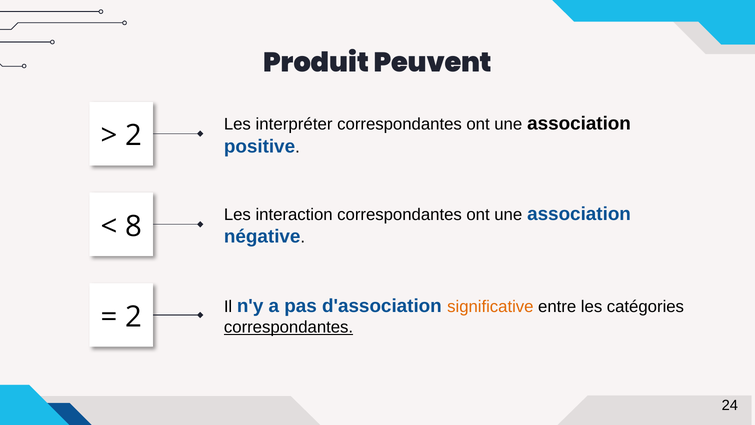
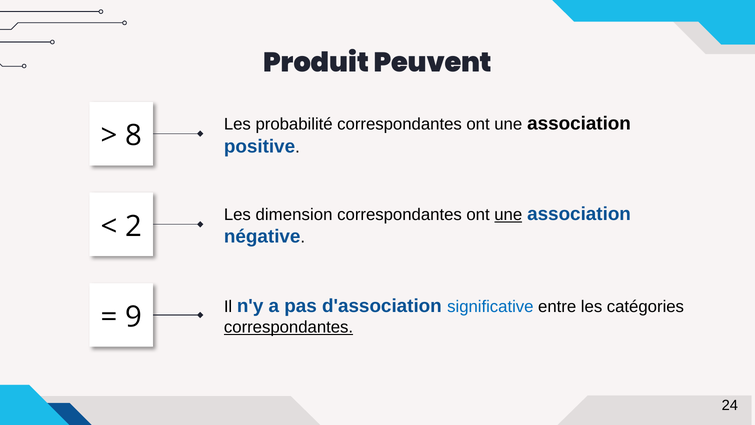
interpréter: interpréter -> probabilité
2 at (133, 136): 2 -> 8
interaction: interaction -> dimension
une at (508, 214) underline: none -> present
8: 8 -> 2
significative colour: orange -> blue
2 at (133, 317): 2 -> 9
